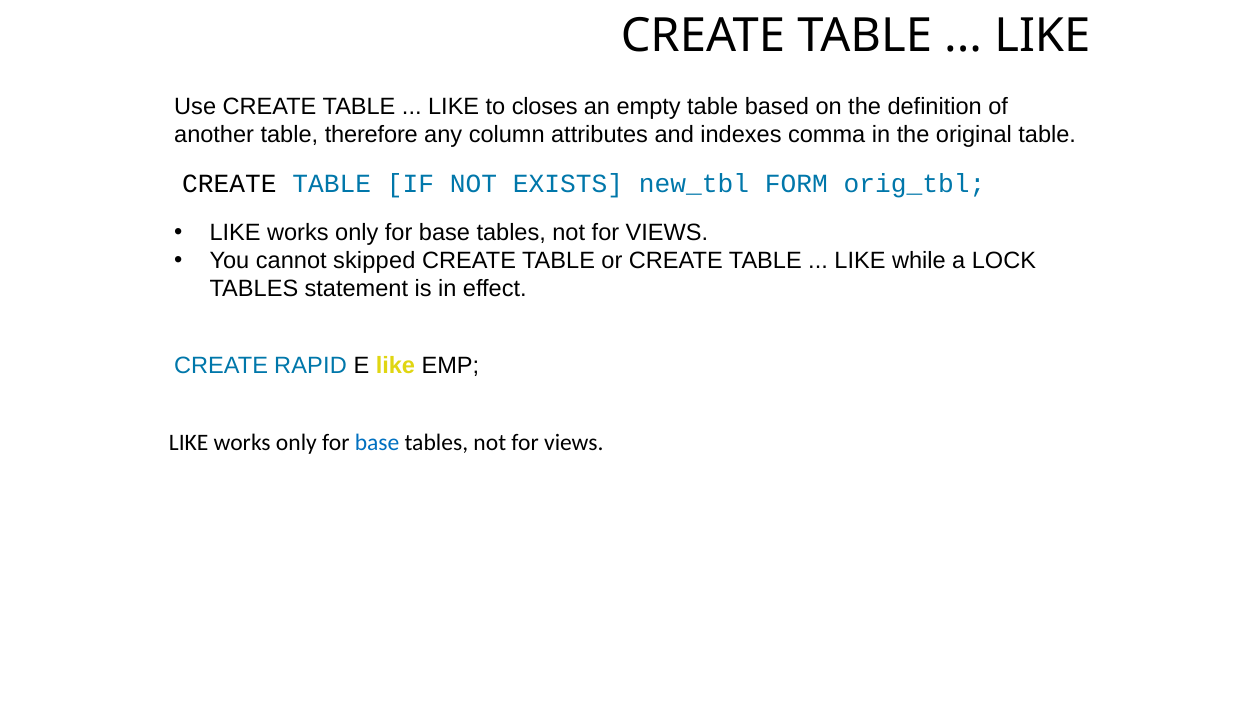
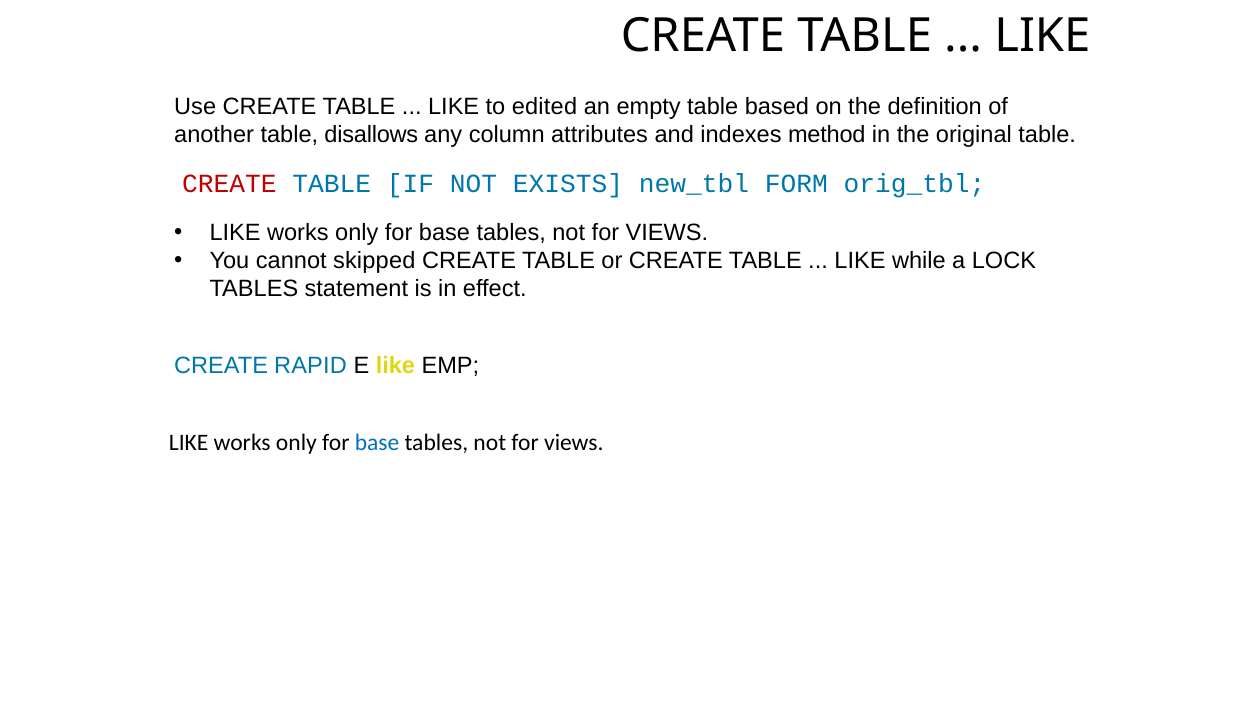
closes: closes -> edited
therefore: therefore -> disallows
comma: comma -> method
CREATE at (229, 183) colour: black -> red
